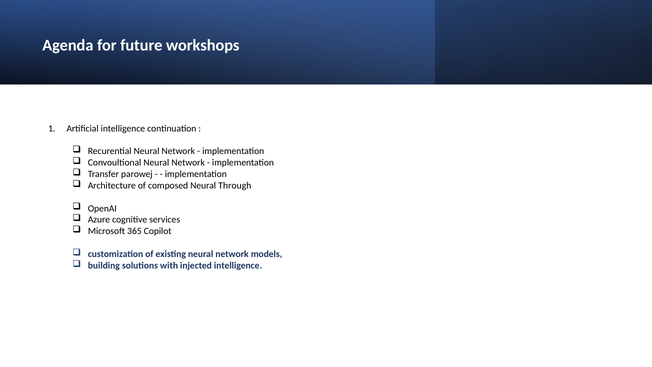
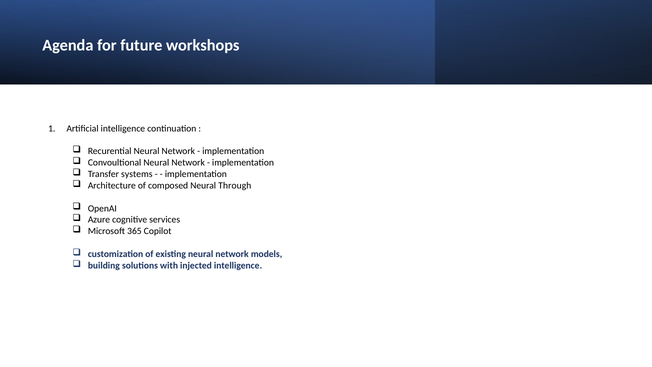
parowej: parowej -> systems
